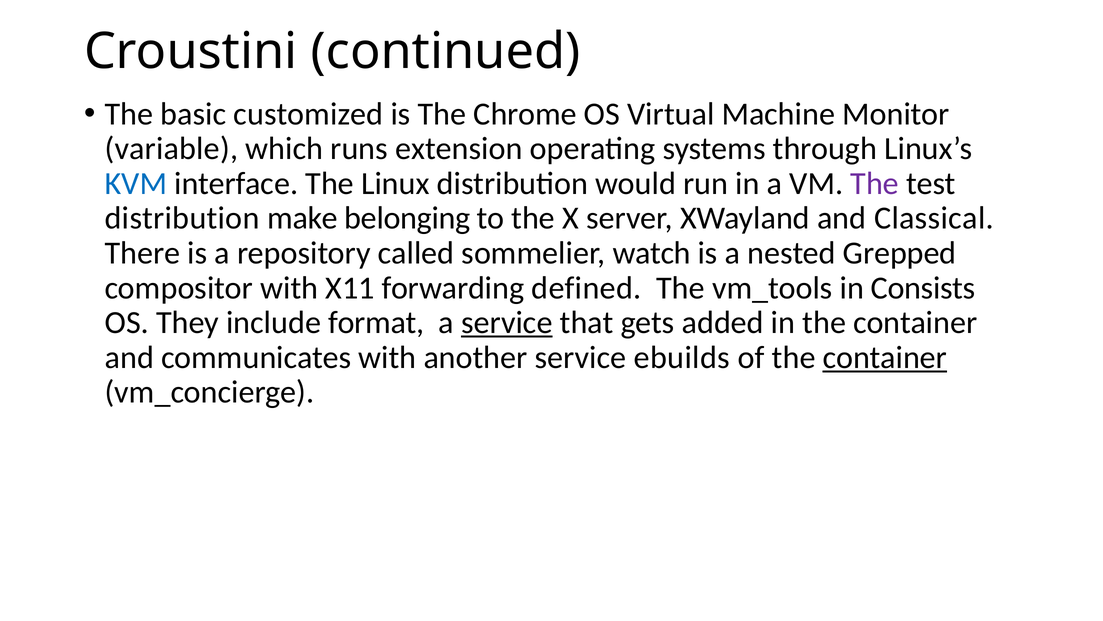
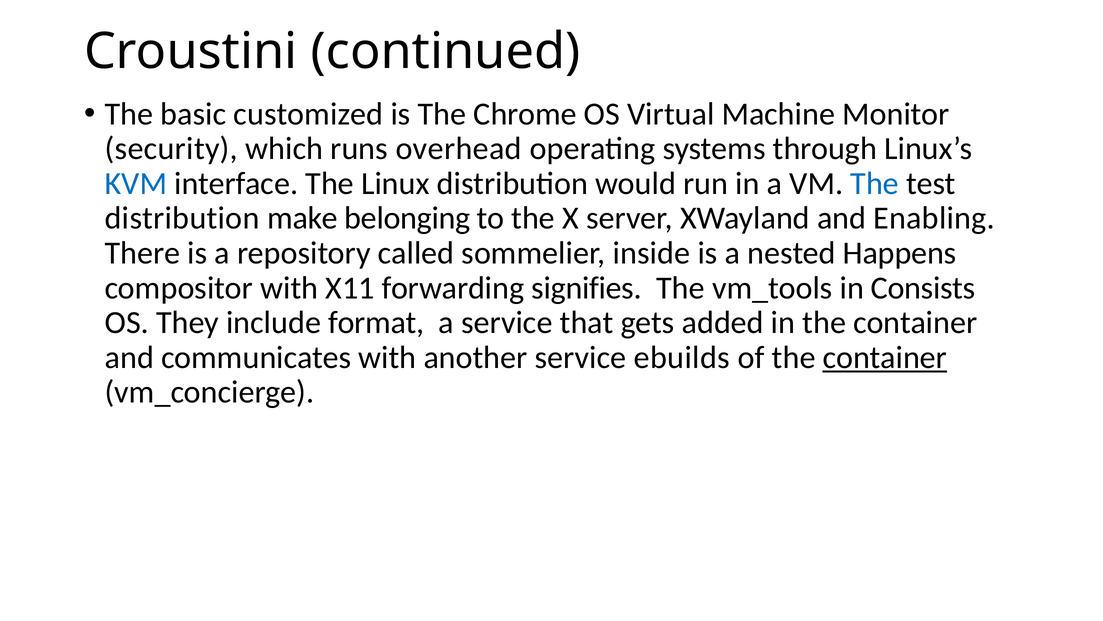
variable: variable -> security
extension: extension -> overhead
The at (875, 183) colour: purple -> blue
Classical: Classical -> Enabling
watch: watch -> inside
Grepped: Grepped -> Happens
defined: defined -> signifies
service at (507, 322) underline: present -> none
